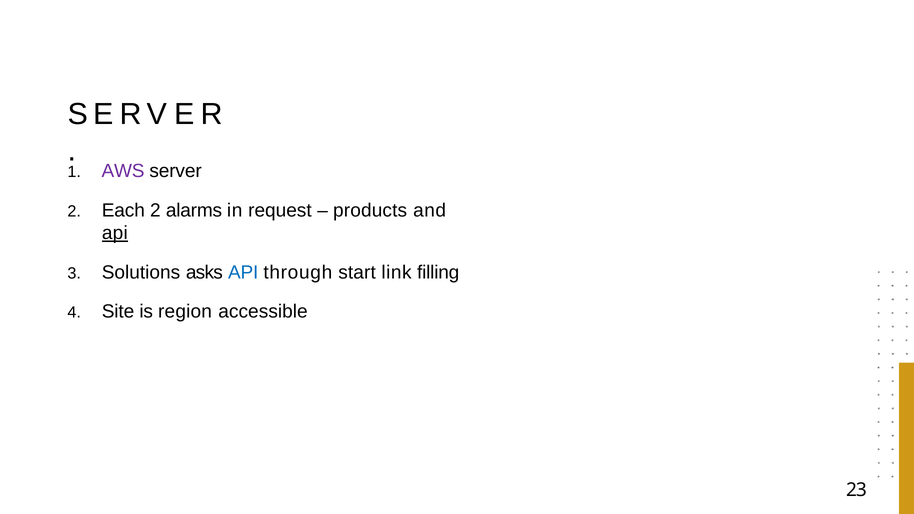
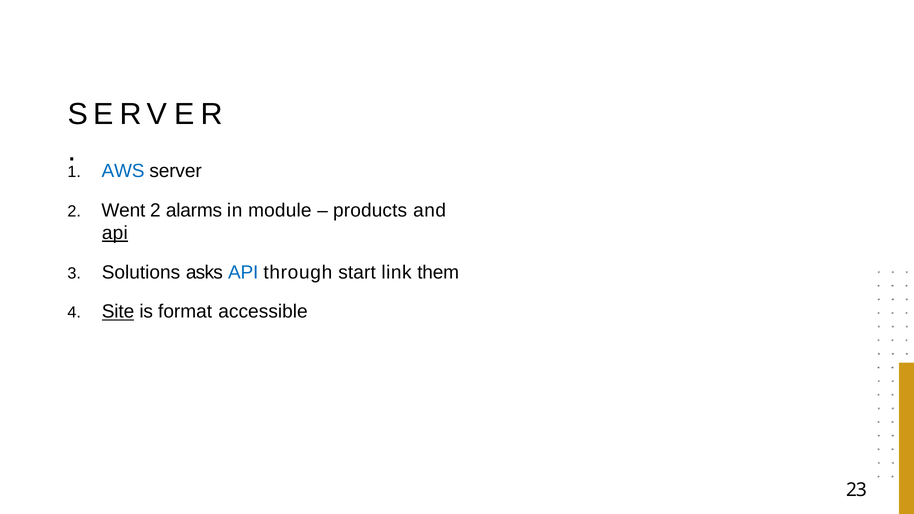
AWS colour: purple -> blue
Each: Each -> Went
request: request -> module
filling: filling -> them
Site underline: none -> present
region: region -> format
